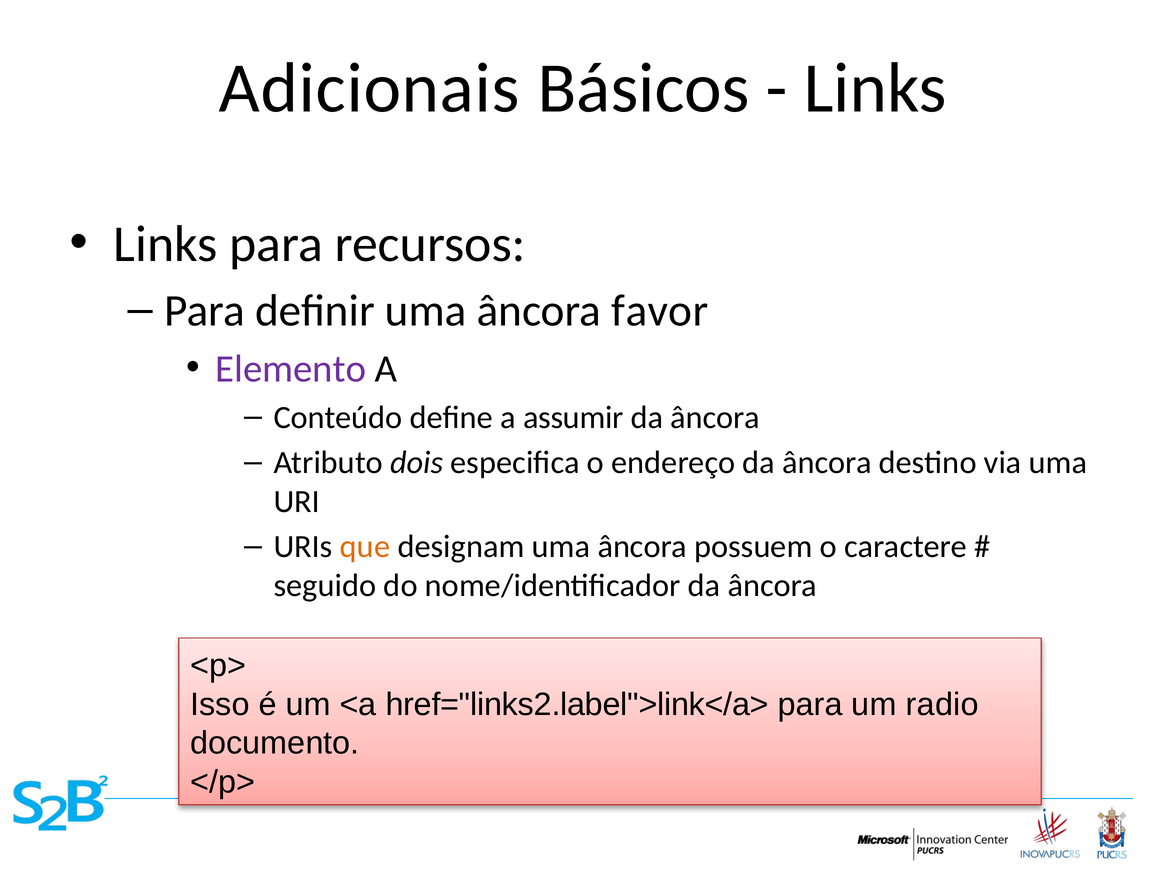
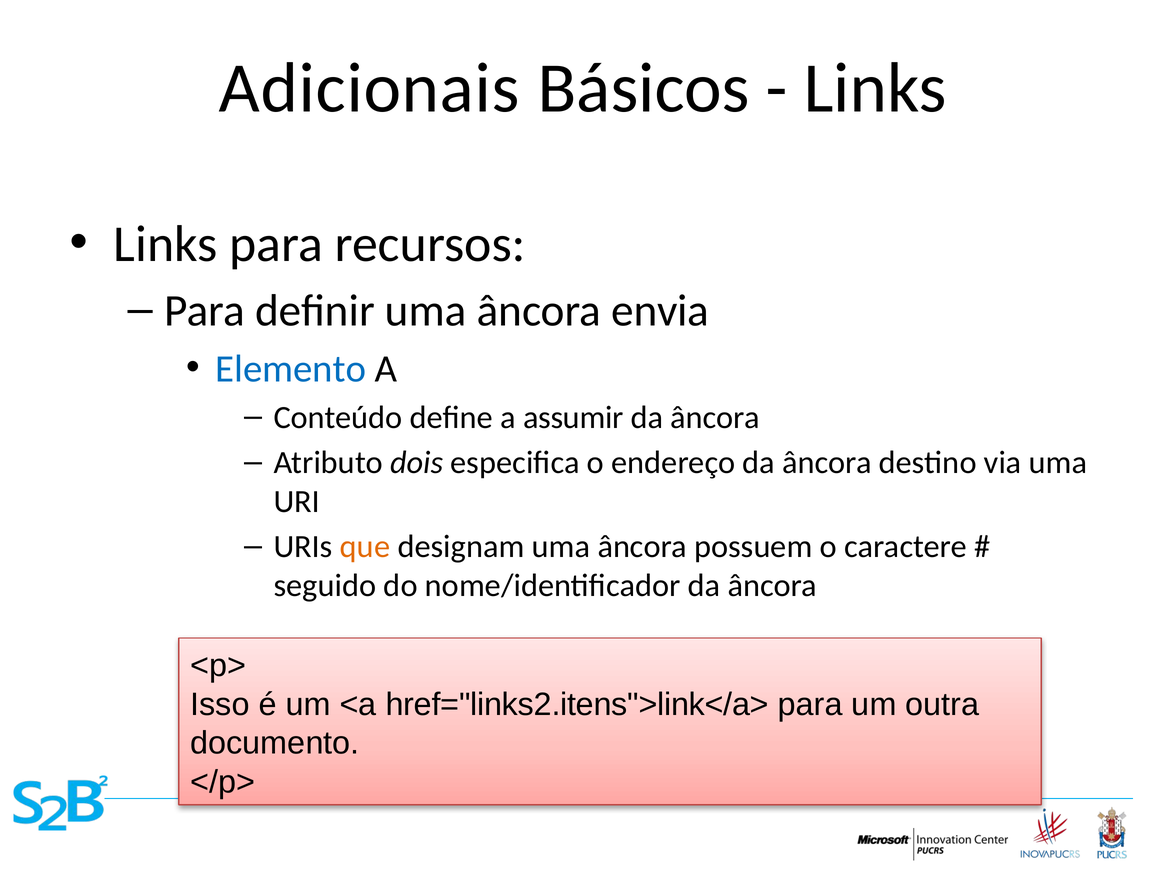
favor: favor -> envia
Elemento colour: purple -> blue
href="links2.label">link</a>: href="links2.label">link</a> -> href="links2.itens">link</a>
radio: radio -> outra
